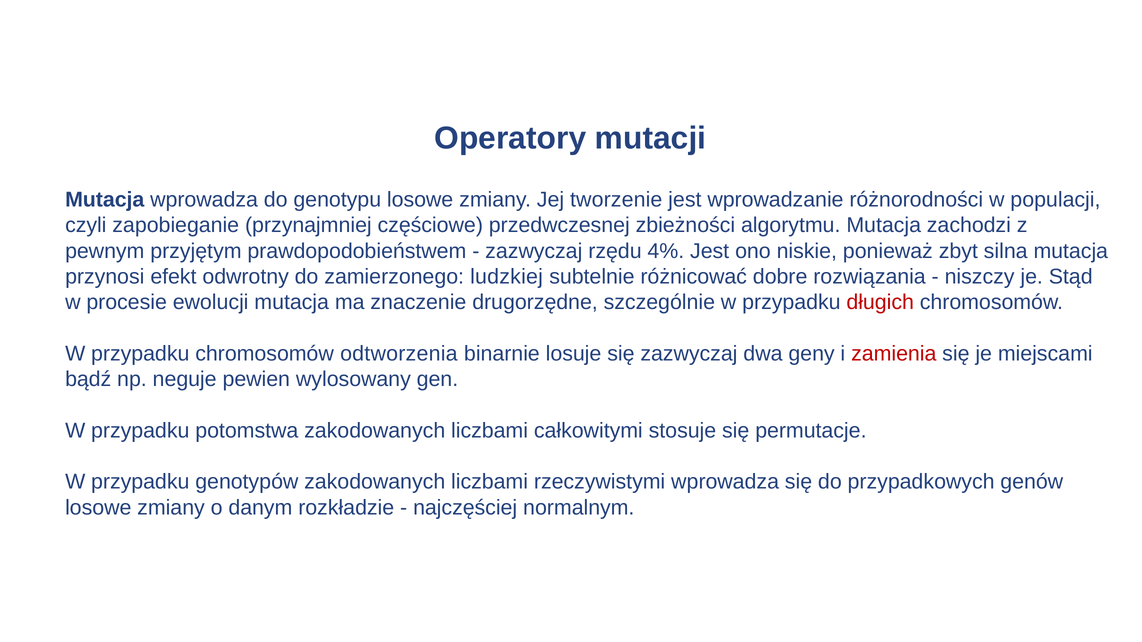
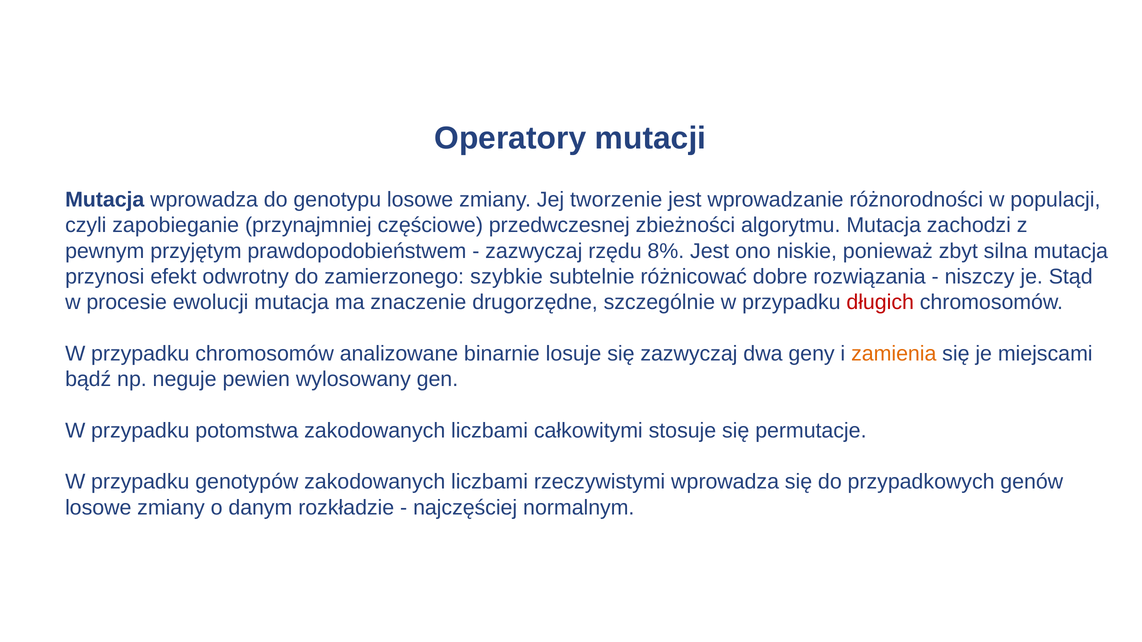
4%: 4% -> 8%
ludzkiej: ludzkiej -> szybkie
odtworzenia: odtworzenia -> analizowane
zamienia colour: red -> orange
